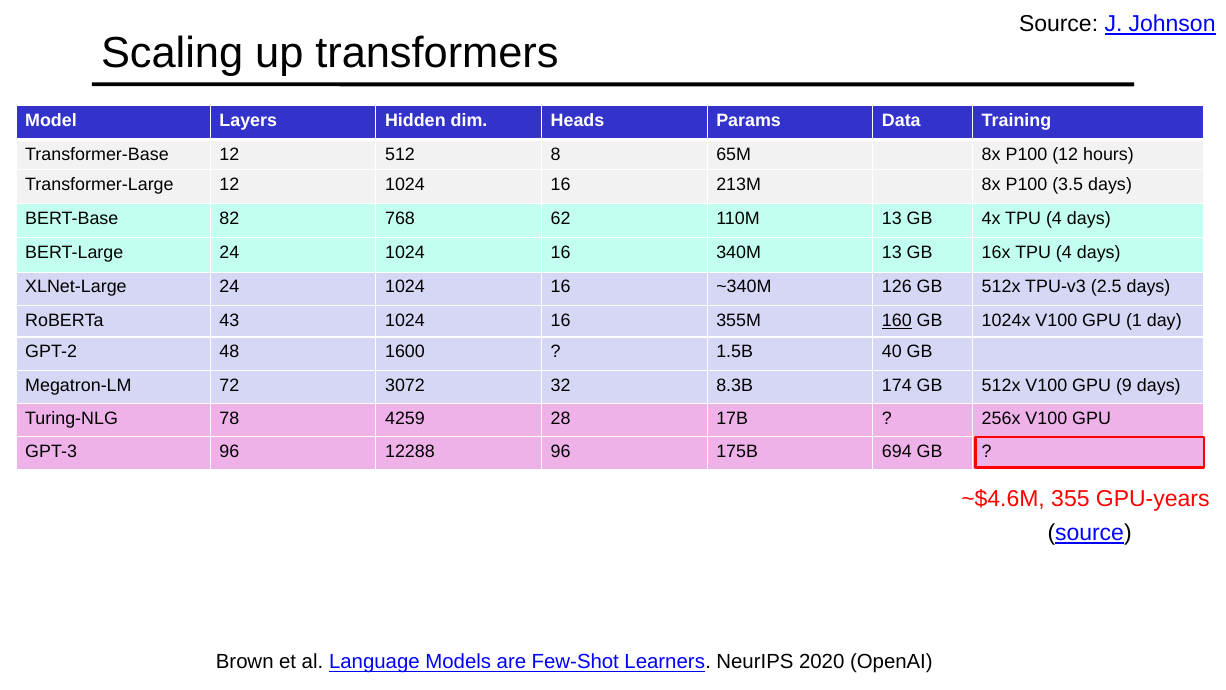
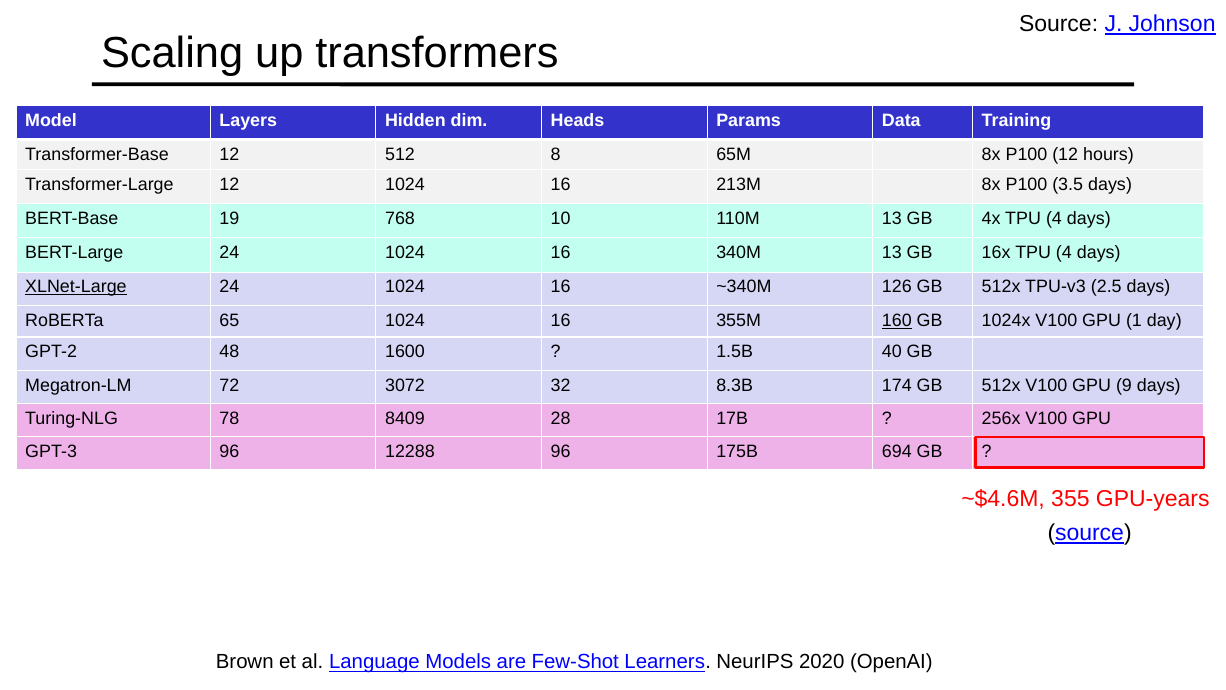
82: 82 -> 19
62: 62 -> 10
XLNet-Large underline: none -> present
43: 43 -> 65
4259: 4259 -> 8409
